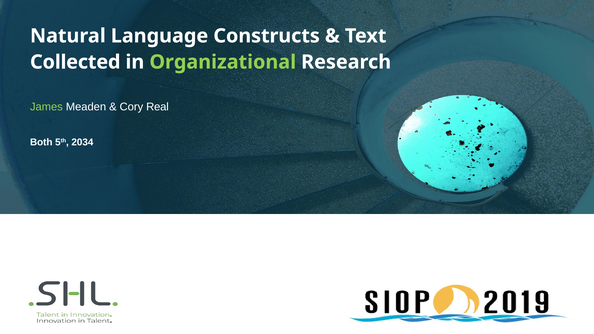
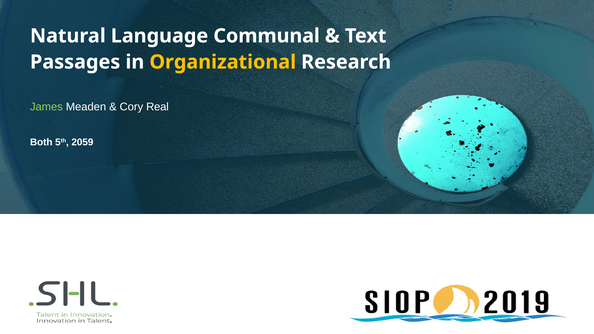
Constructs: Constructs -> Communal
Collected: Collected -> Passages
Organizational colour: light green -> yellow
2034: 2034 -> 2059
